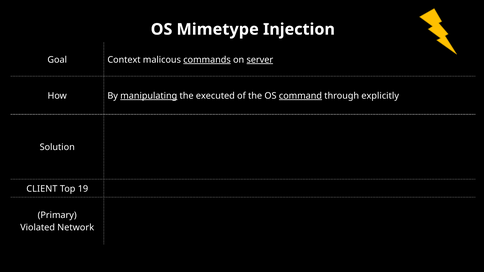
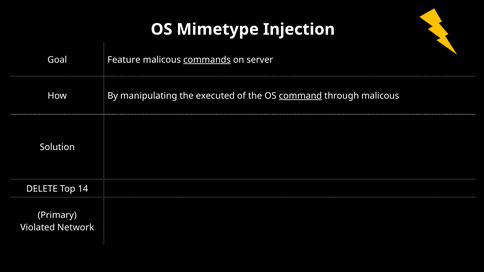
Context: Context -> Feature
server underline: present -> none
manipulating underline: present -> none
through explicitly: explicitly -> malicous
CLIENT: CLIENT -> DELETE
19: 19 -> 14
